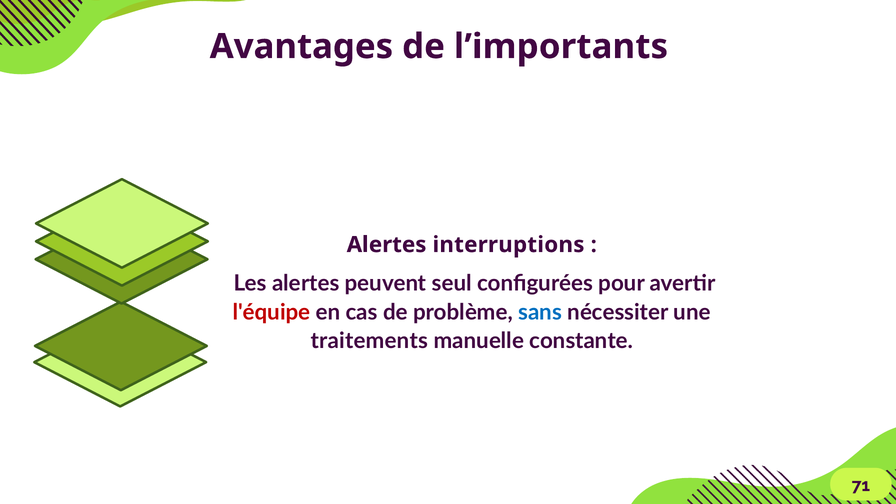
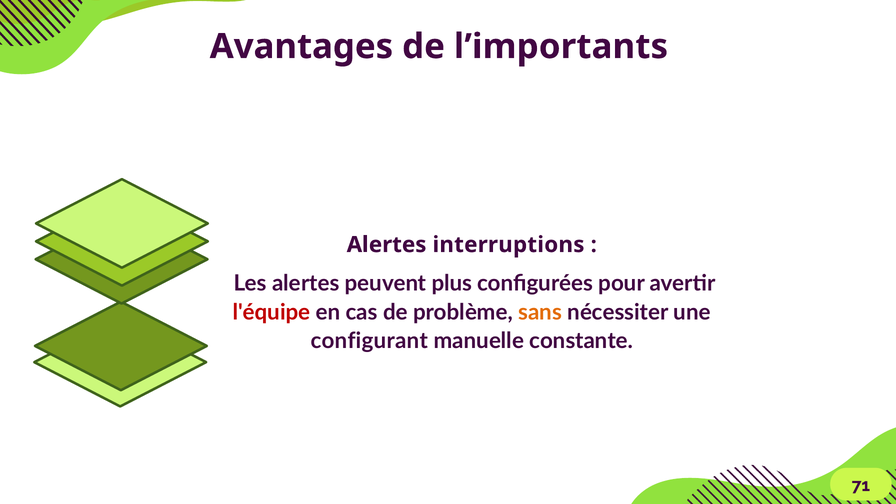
seul: seul -> plus
sans colour: blue -> orange
traitements: traitements -> configurant
